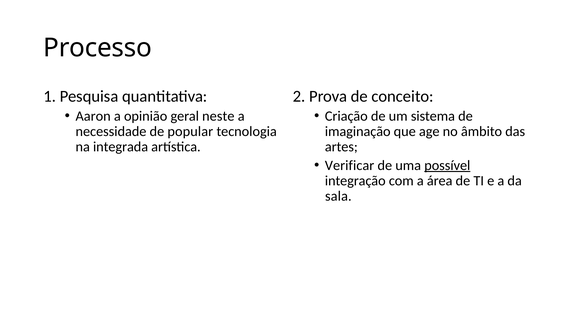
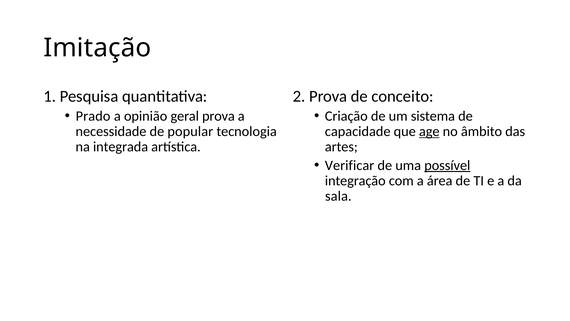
Processo: Processo -> Imitação
Aaron: Aaron -> Prado
geral neste: neste -> prova
imaginação: imaginação -> capacidade
age underline: none -> present
